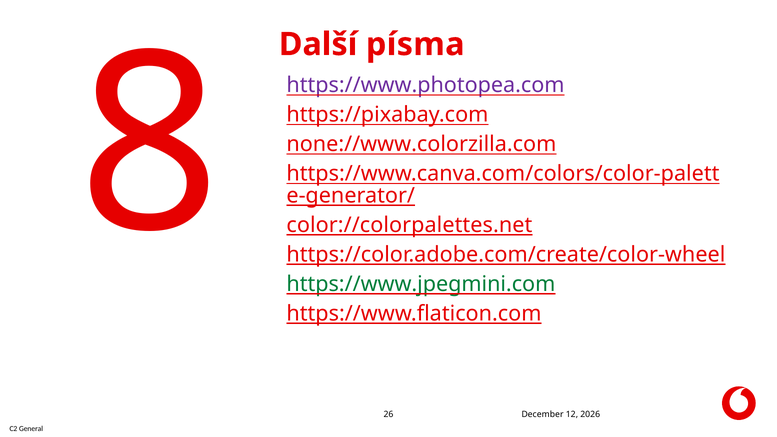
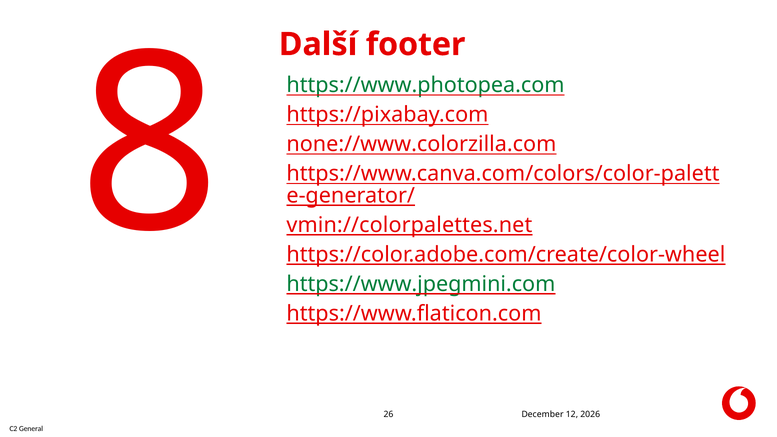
písma: písma -> footer
https://www.photopea.com colour: purple -> green
color://colorpalettes.net: color://colorpalettes.net -> vmin://colorpalettes.net
